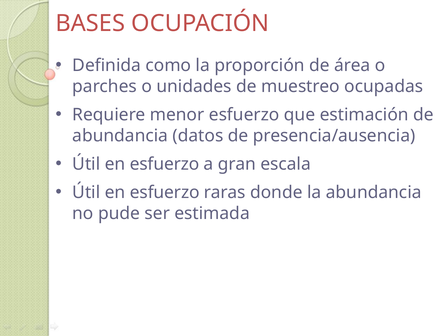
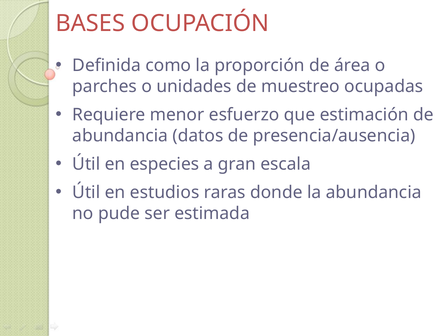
esfuerzo at (165, 164): esfuerzo -> especies
esfuerzo at (165, 192): esfuerzo -> estudios
